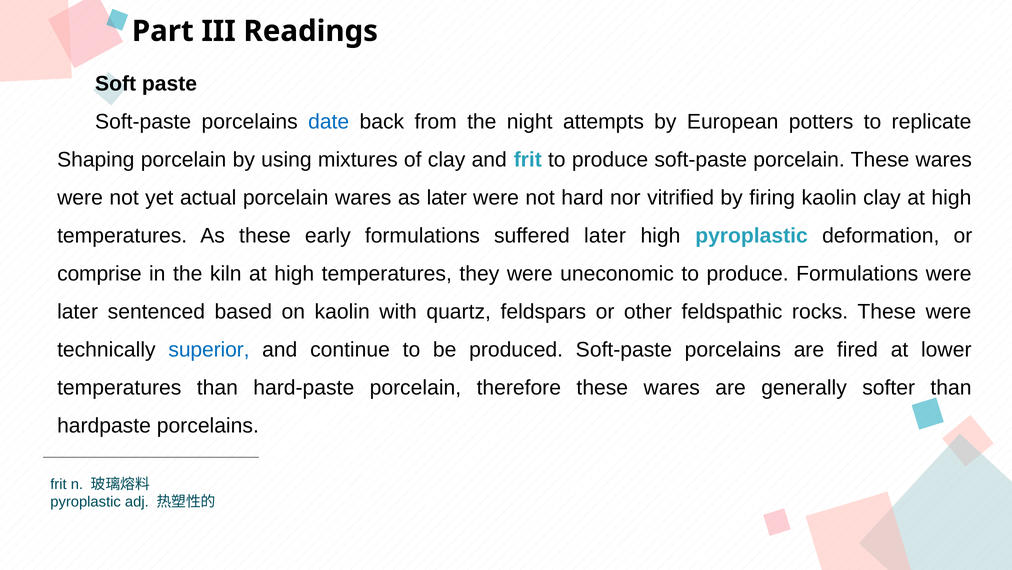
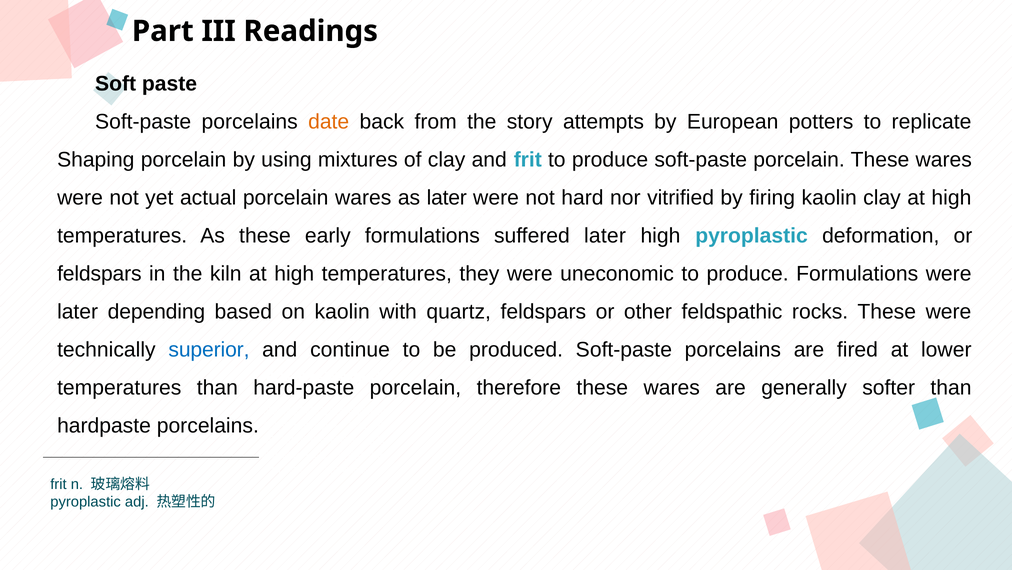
date colour: blue -> orange
night: night -> story
comprise at (99, 274): comprise -> feldspars
sentenced: sentenced -> depending
